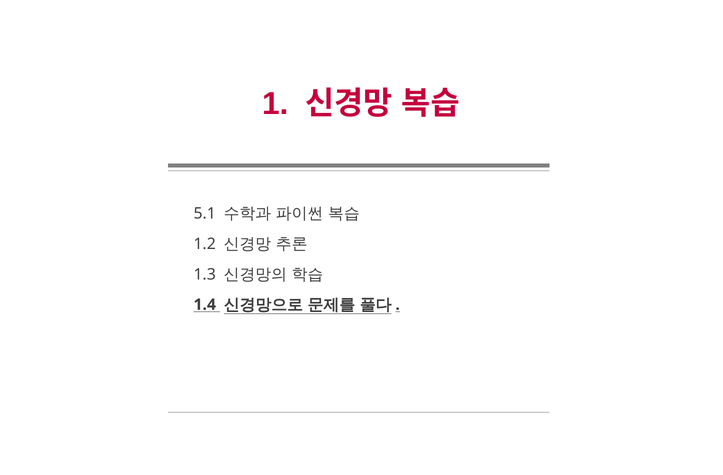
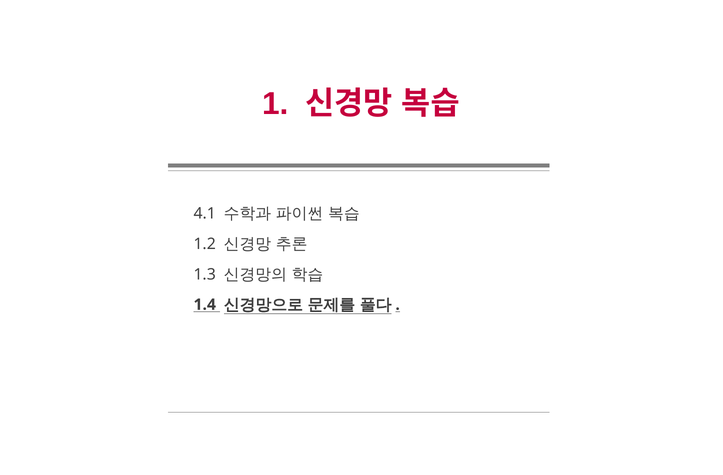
5.1: 5.1 -> 4.1
